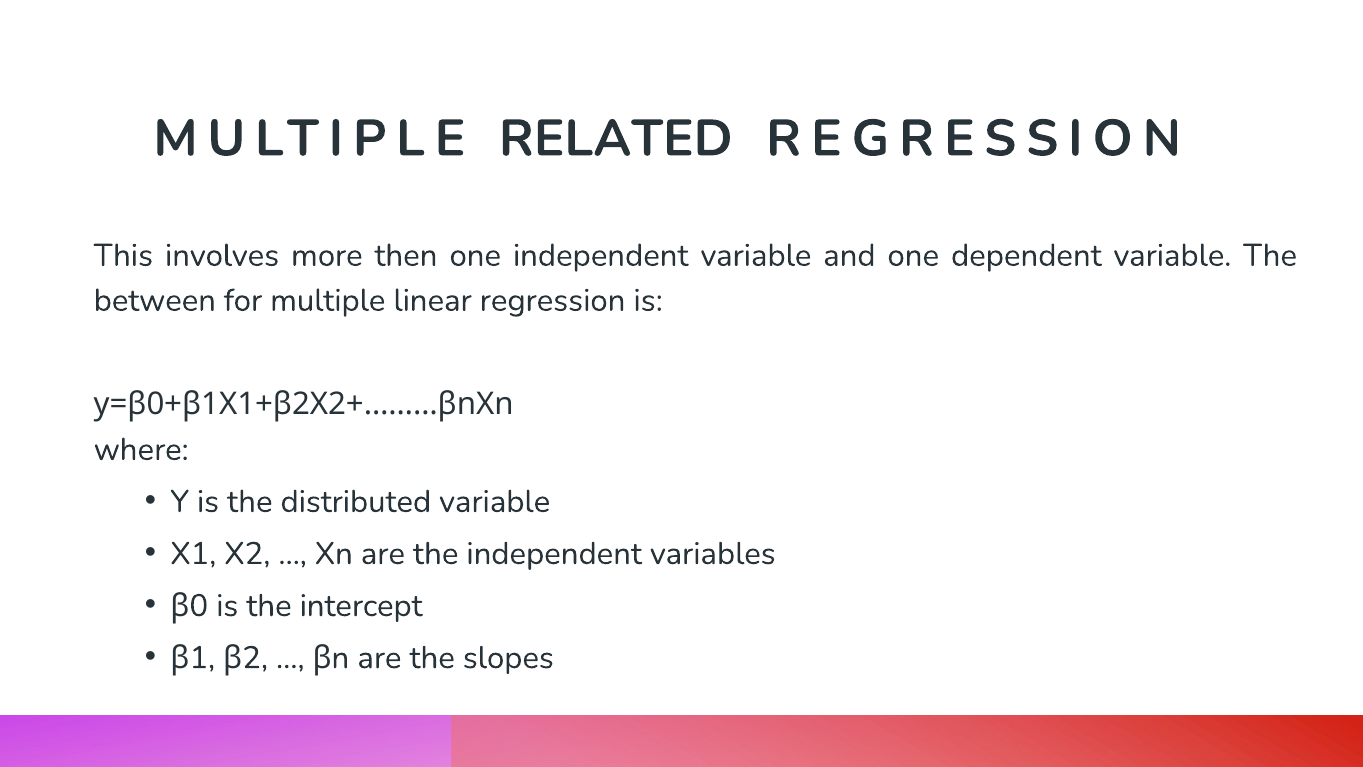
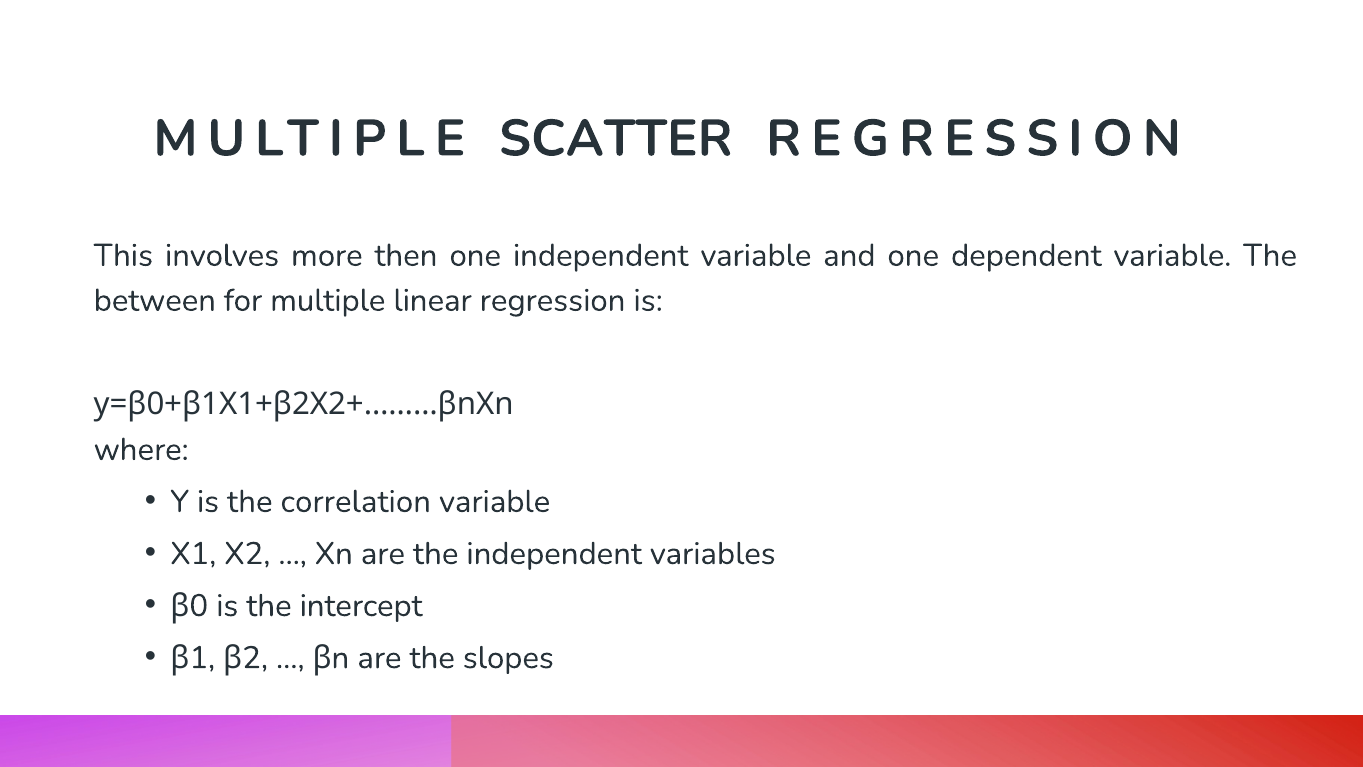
RELATED: RELATED -> SCATTER
distributed: distributed -> correlation
